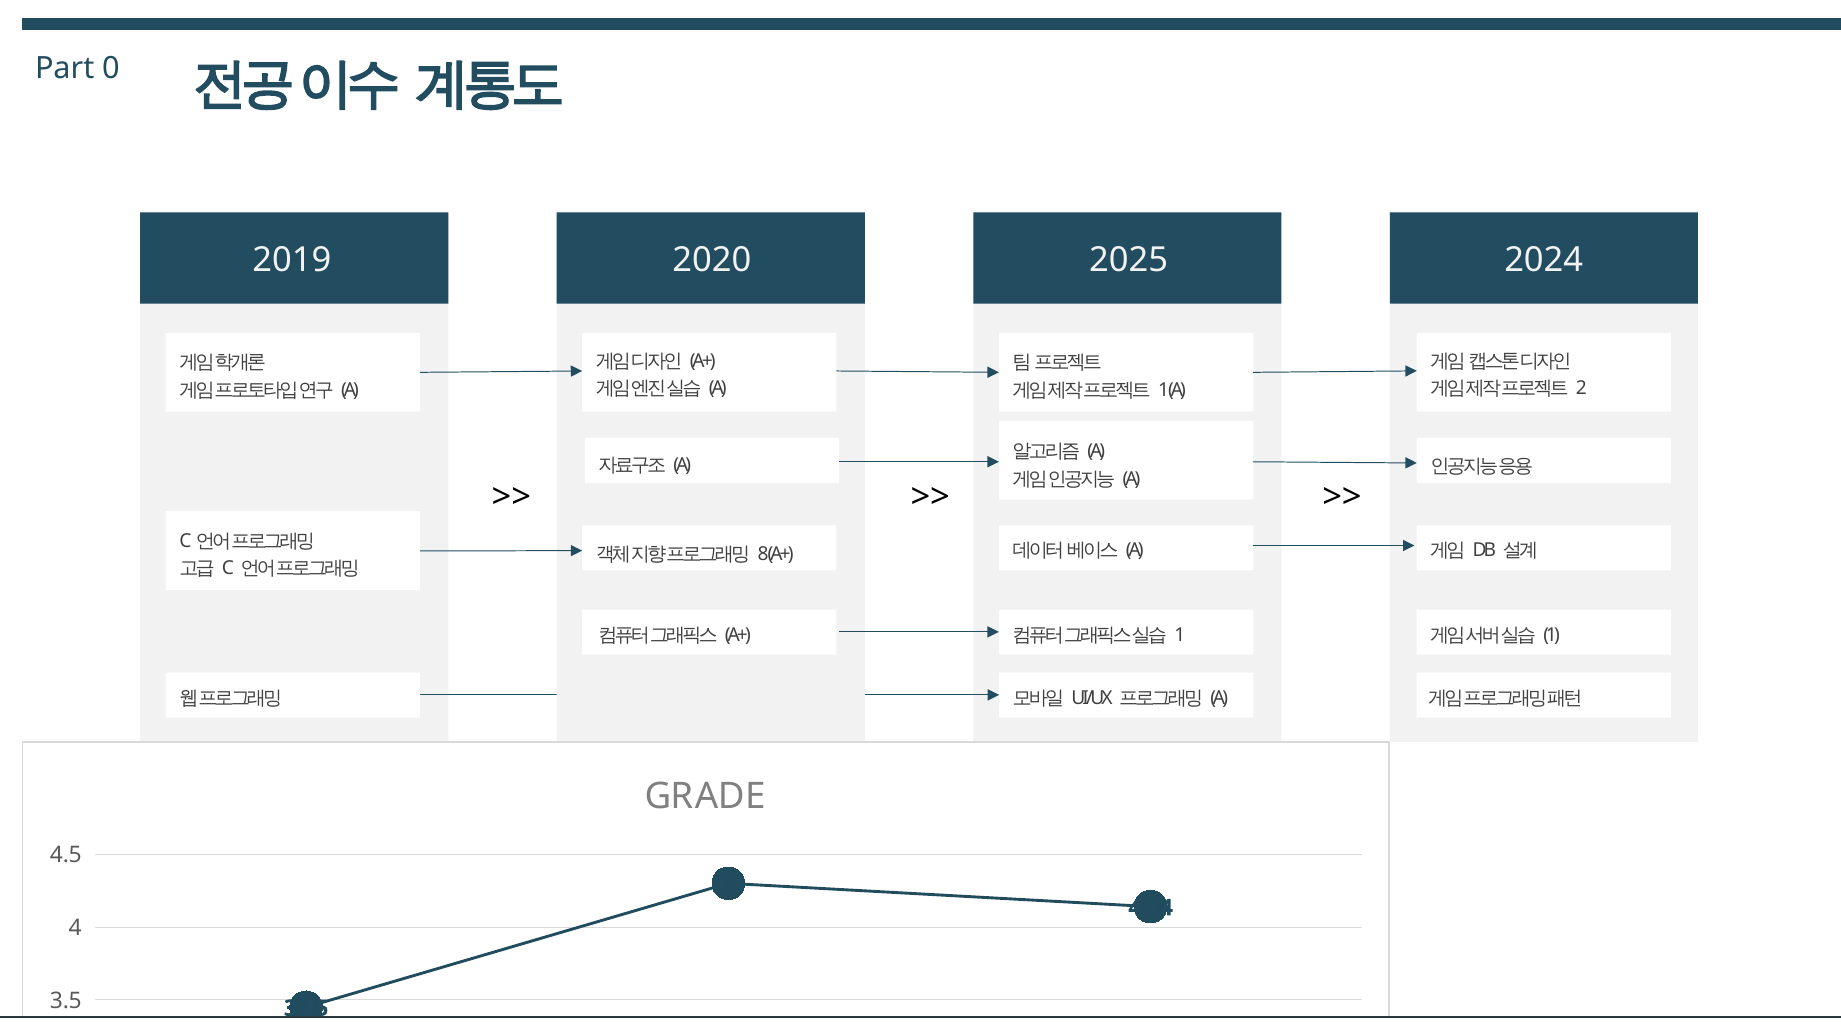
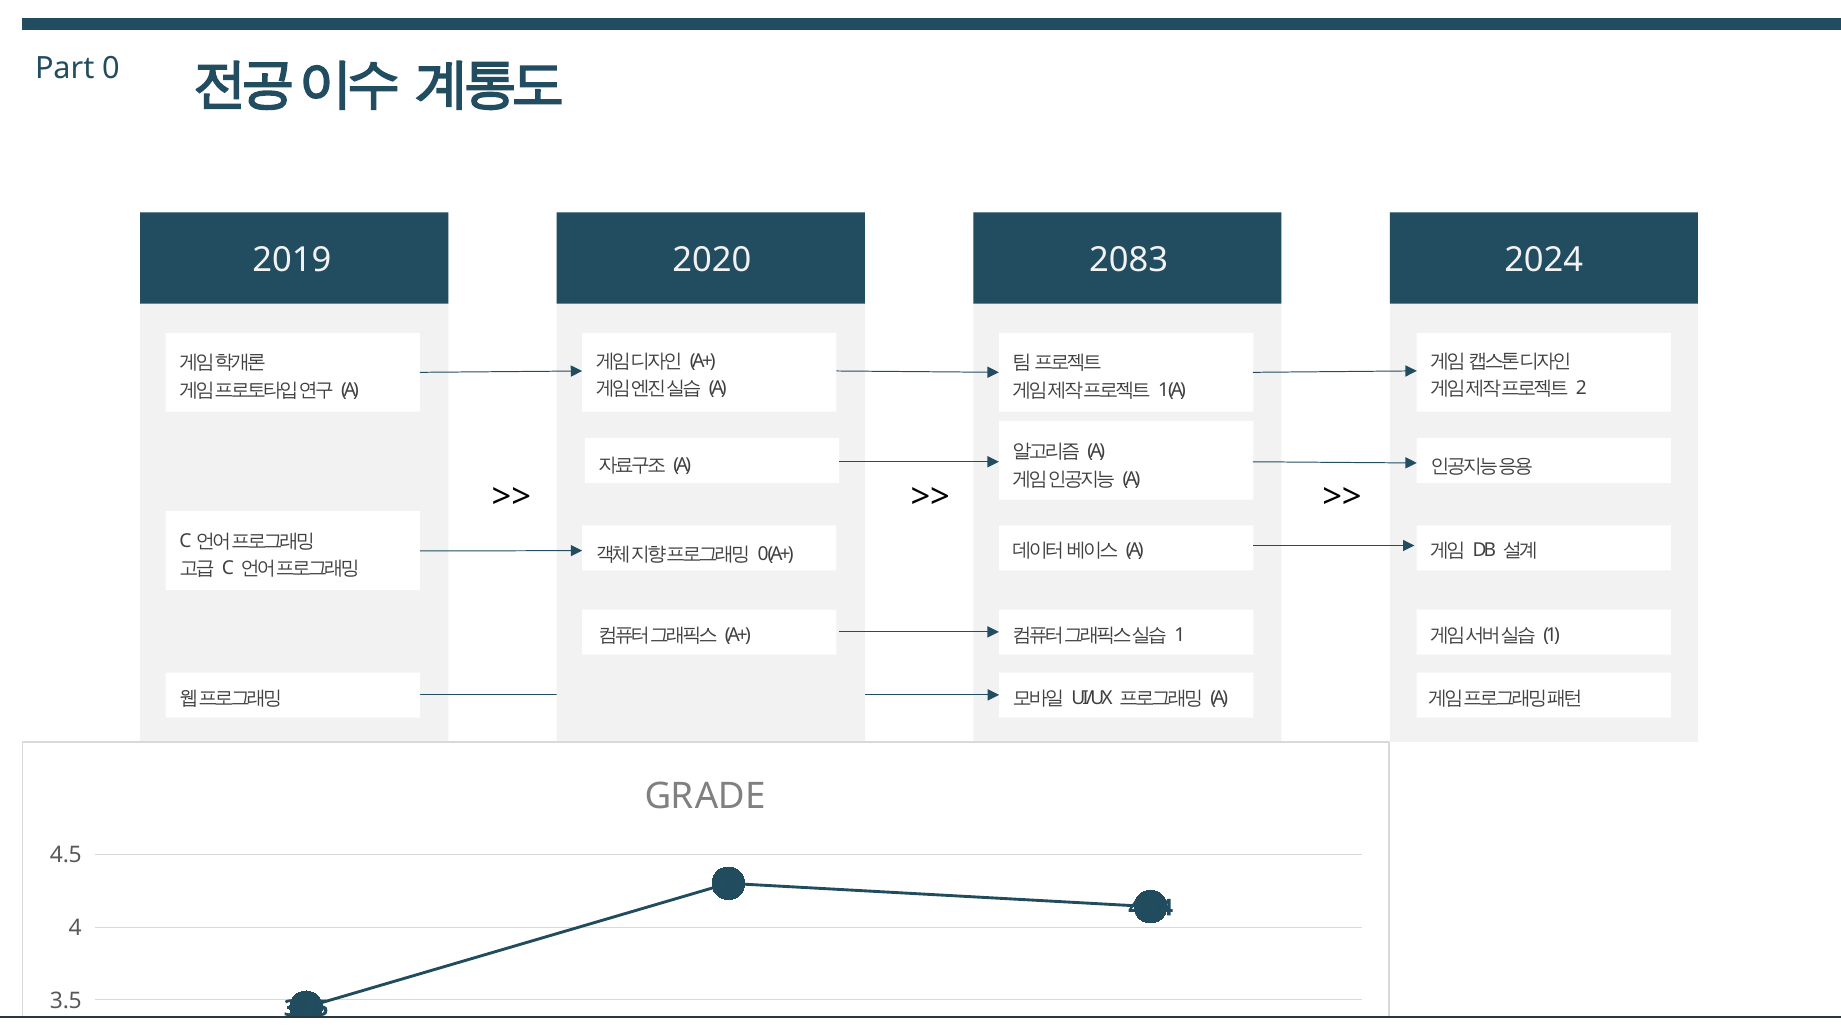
2025: 2025 -> 2083
8 at (763, 555): 8 -> 0
